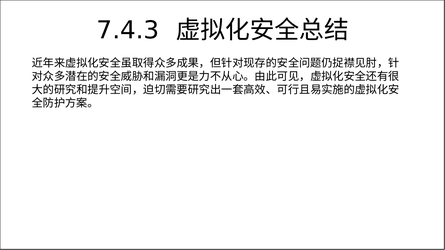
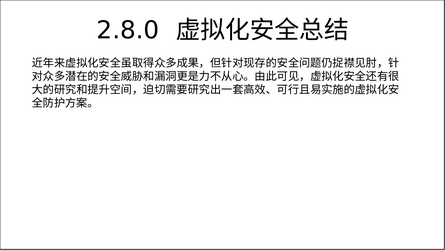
7.4.3: 7.4.3 -> 2.8.0
